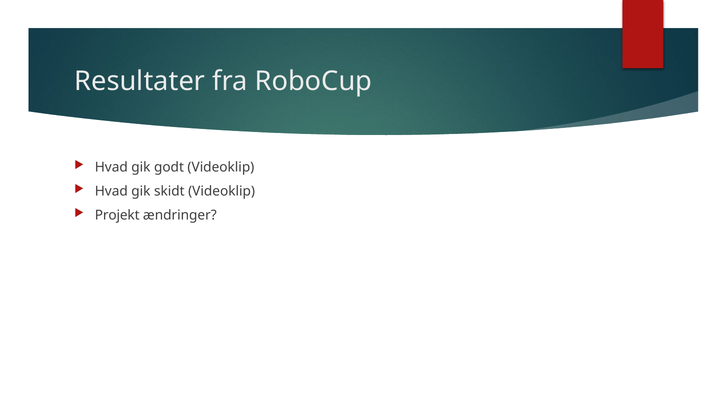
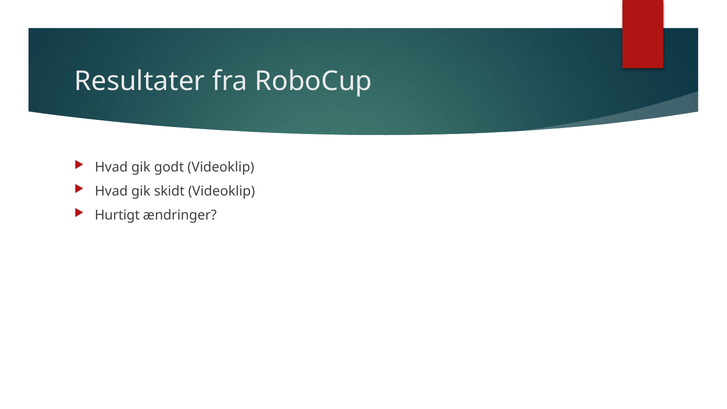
Projekt: Projekt -> Hurtigt
